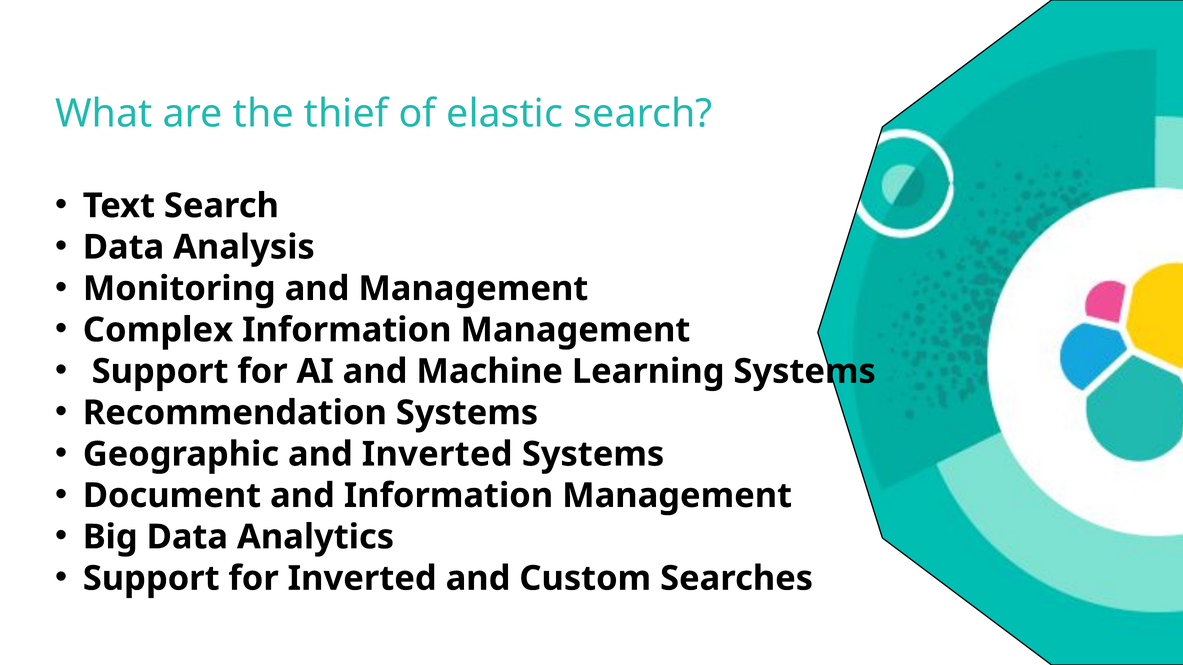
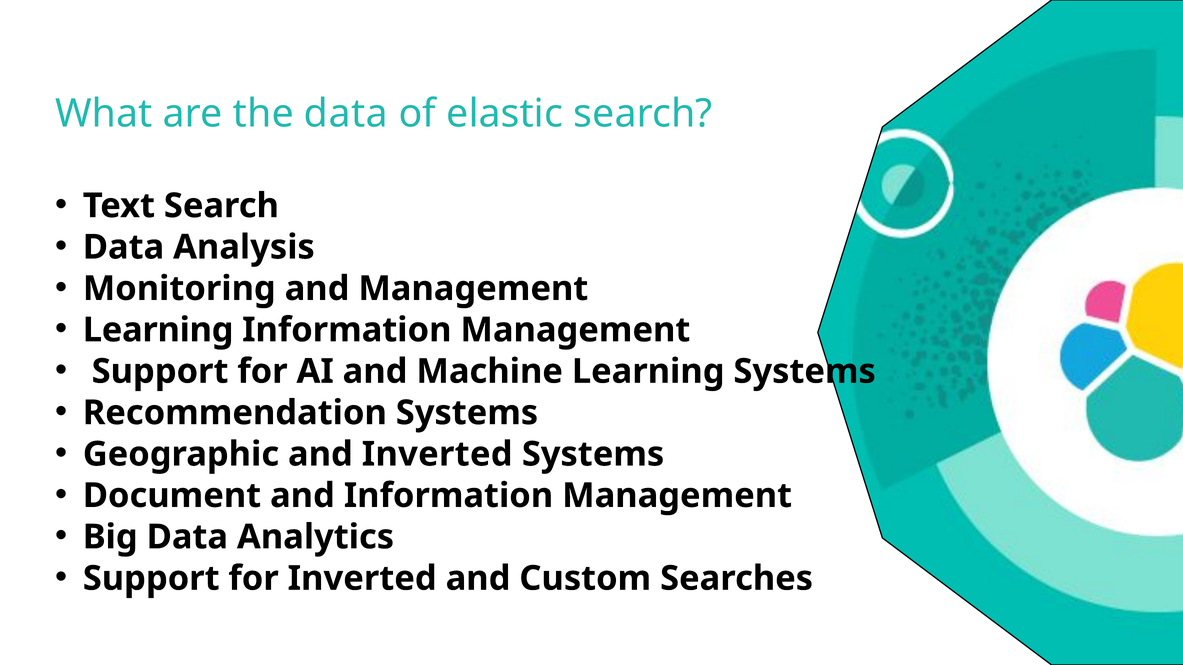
the thief: thief -> data
Complex at (158, 330): Complex -> Learning
